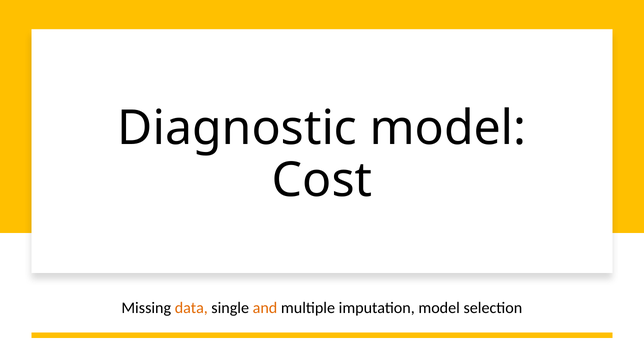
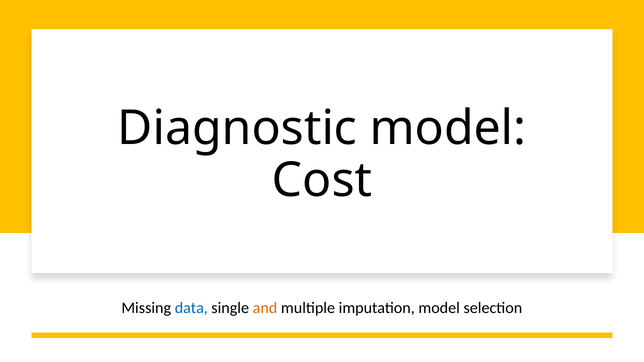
data colour: orange -> blue
